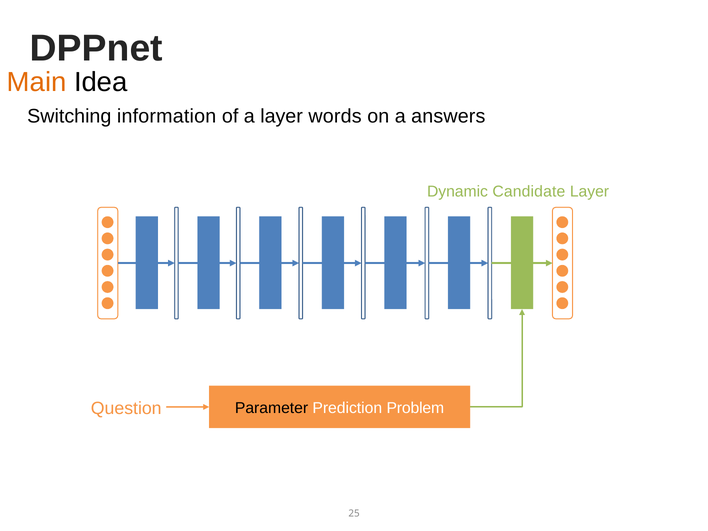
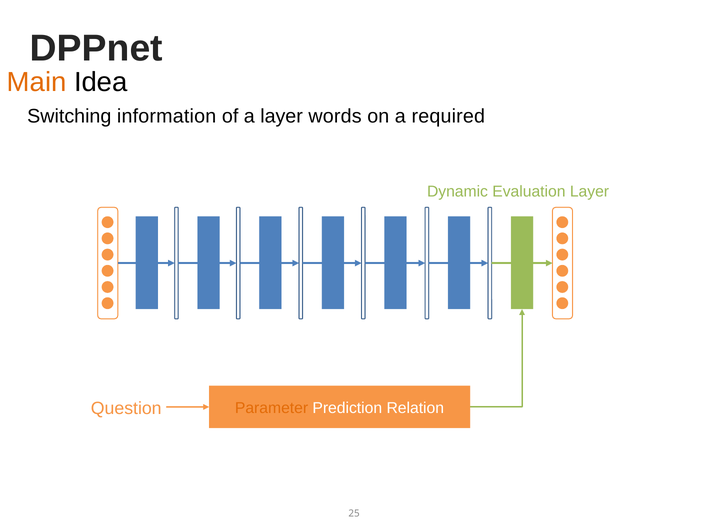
answers: answers -> required
Candidate: Candidate -> Evaluation
Parameter colour: black -> orange
Problem: Problem -> Relation
